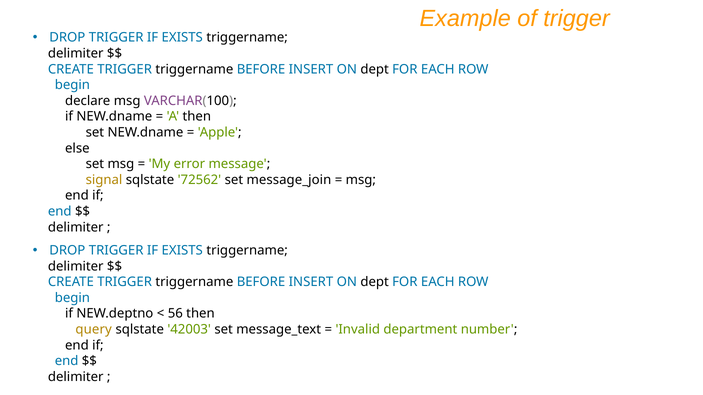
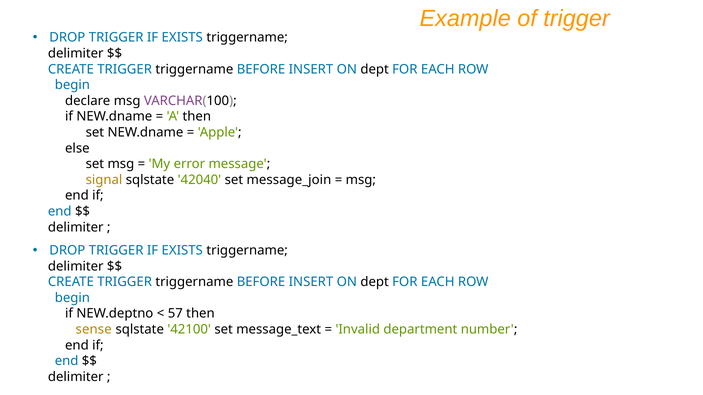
72562: 72562 -> 42040
56: 56 -> 57
query: query -> sense
42003: 42003 -> 42100
